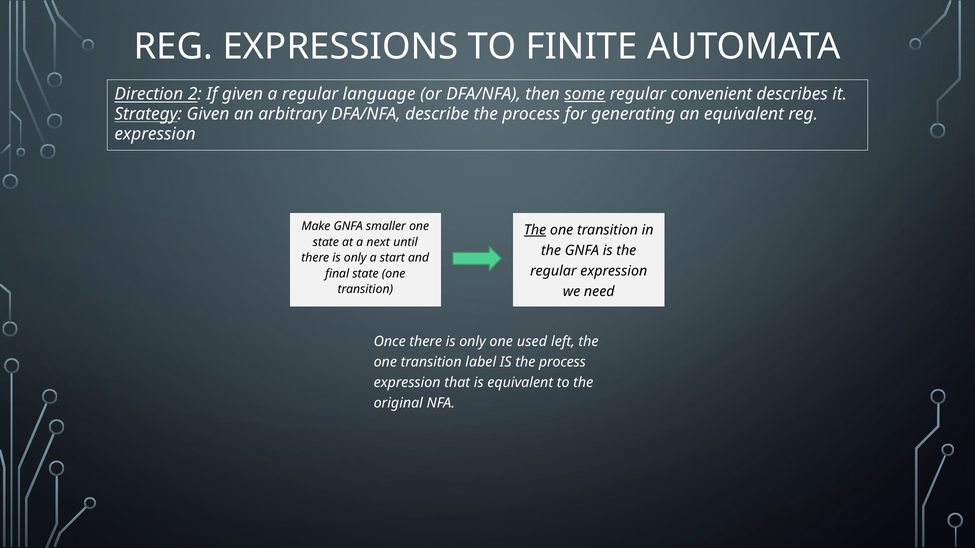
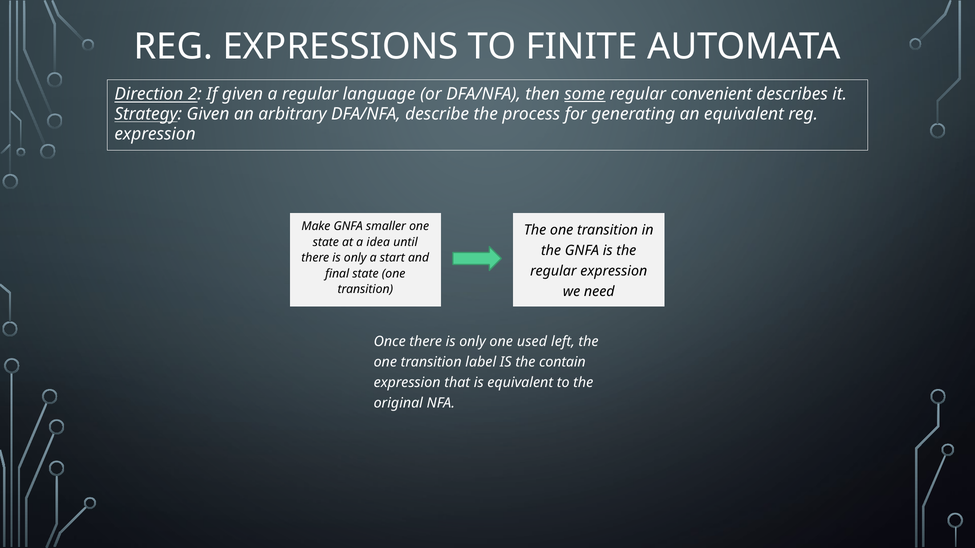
The at (535, 230) underline: present -> none
next: next -> idea
IS the process: process -> contain
